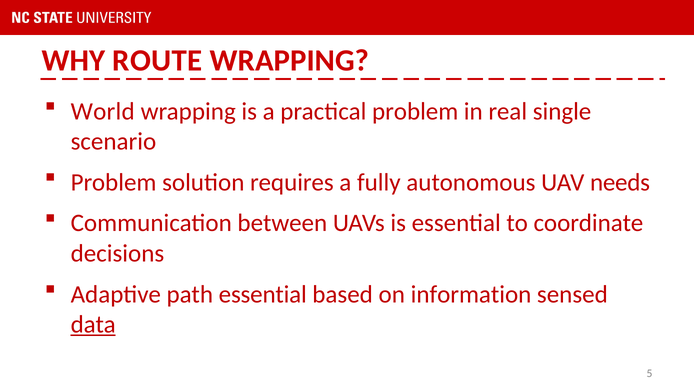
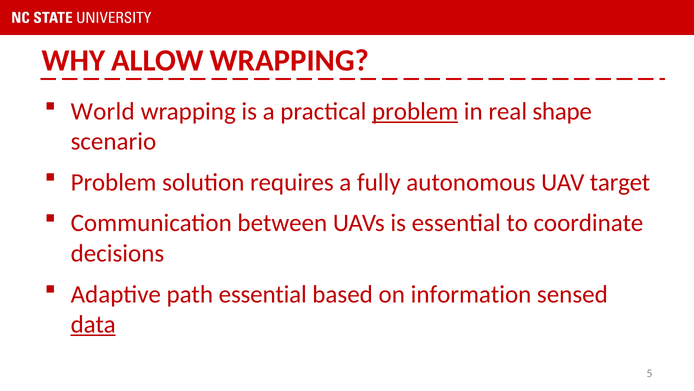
ROUTE: ROUTE -> ALLOW
problem at (415, 111) underline: none -> present
single: single -> shape
needs: needs -> target
